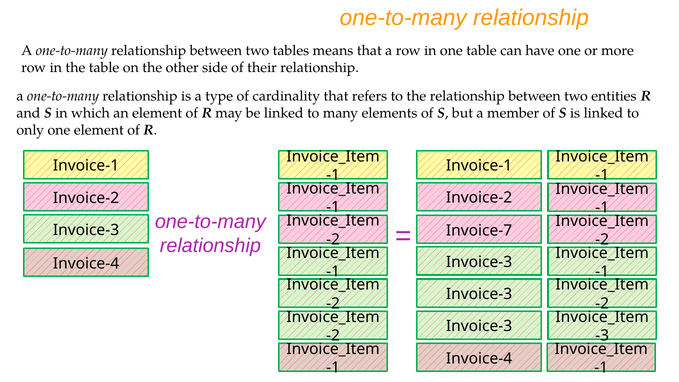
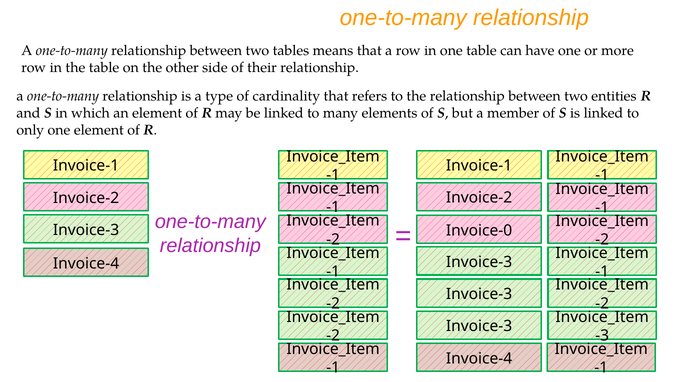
Invoice-7: Invoice-7 -> Invoice-0
